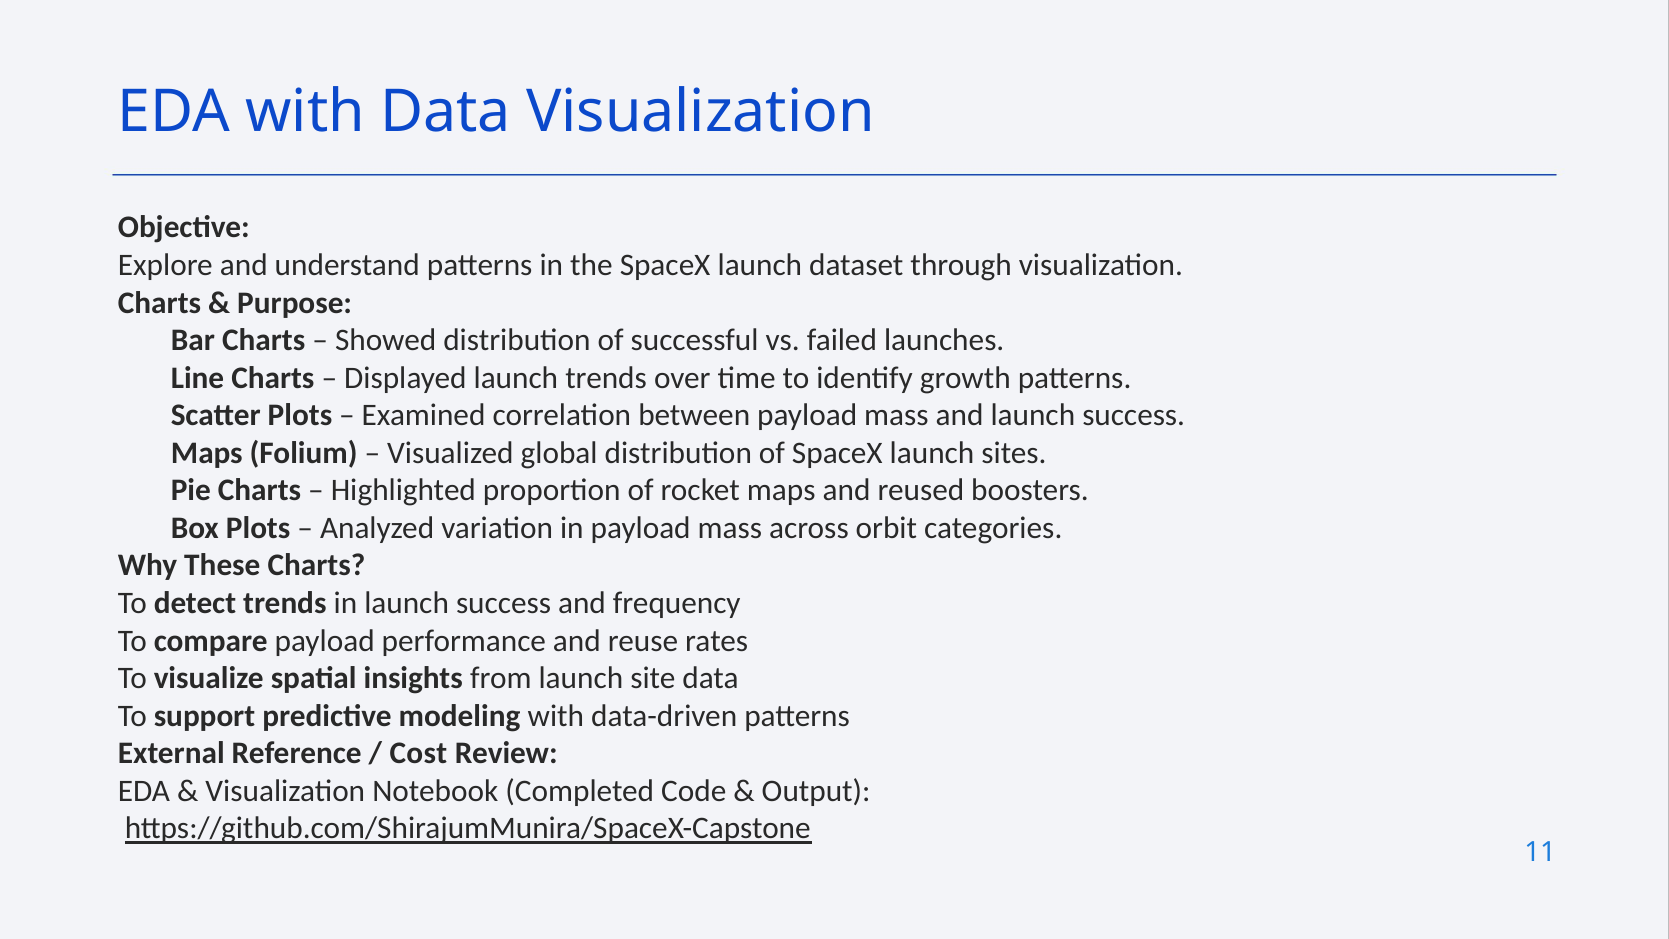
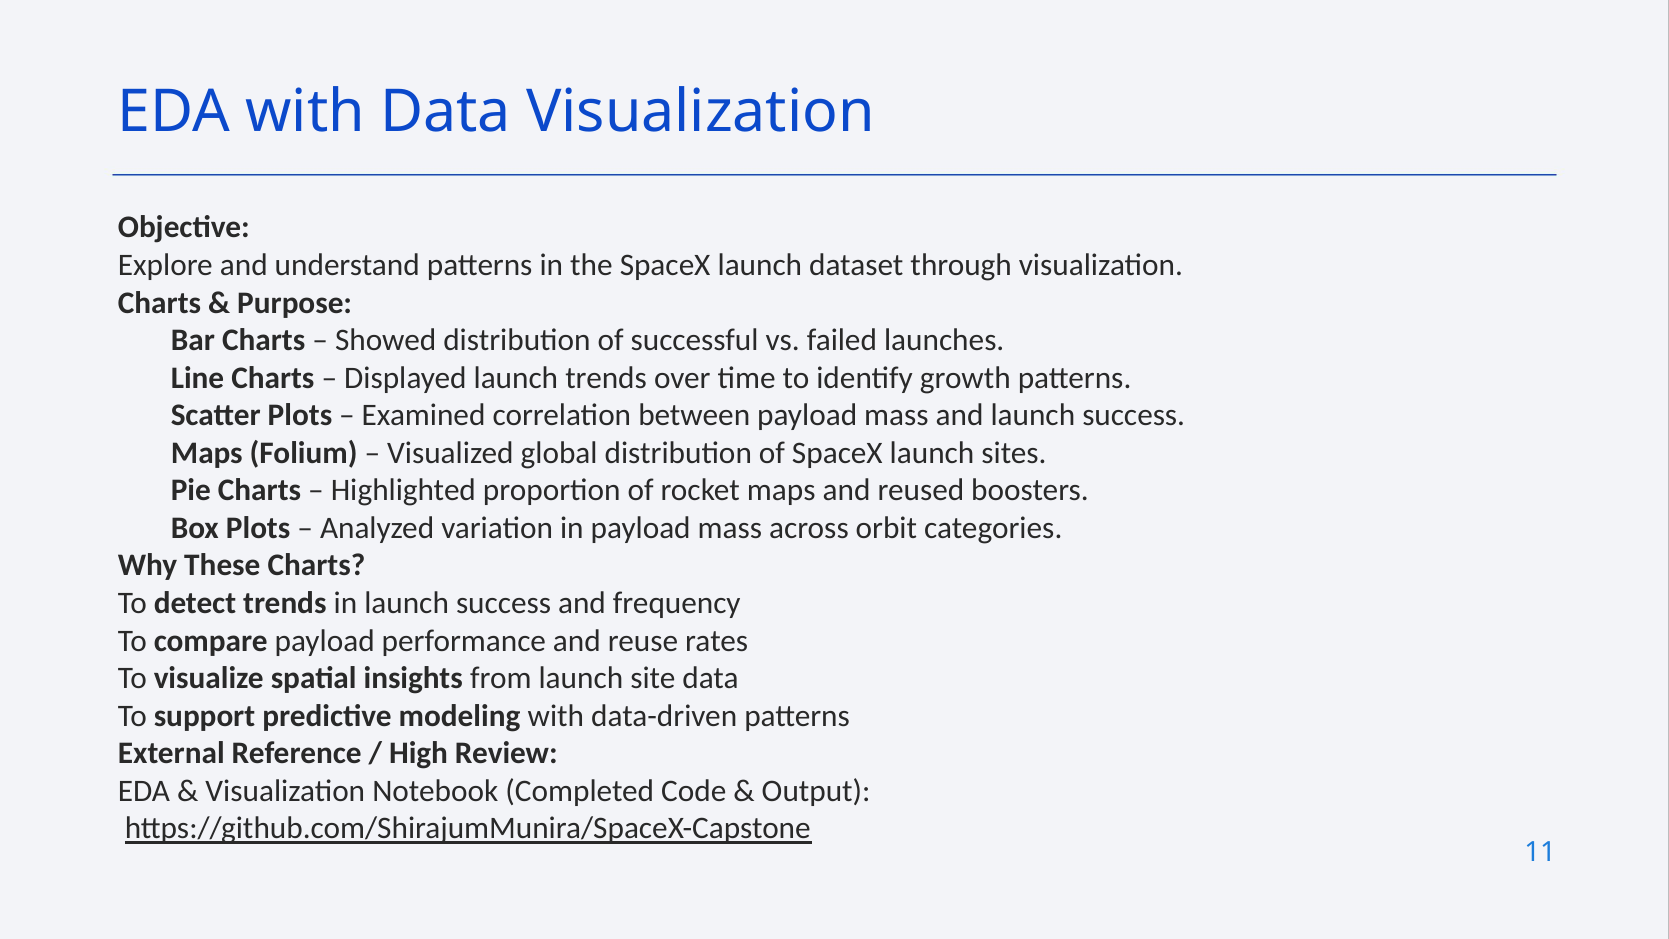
Cost: Cost -> High
